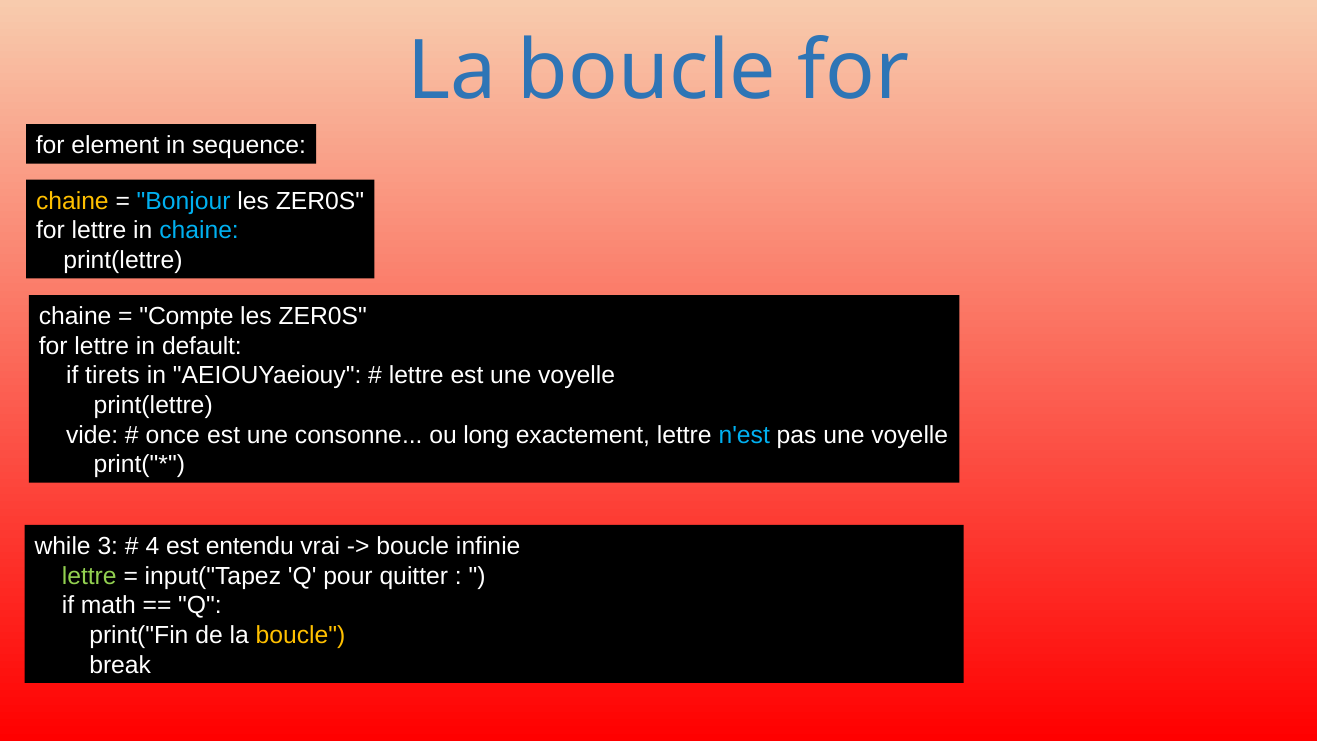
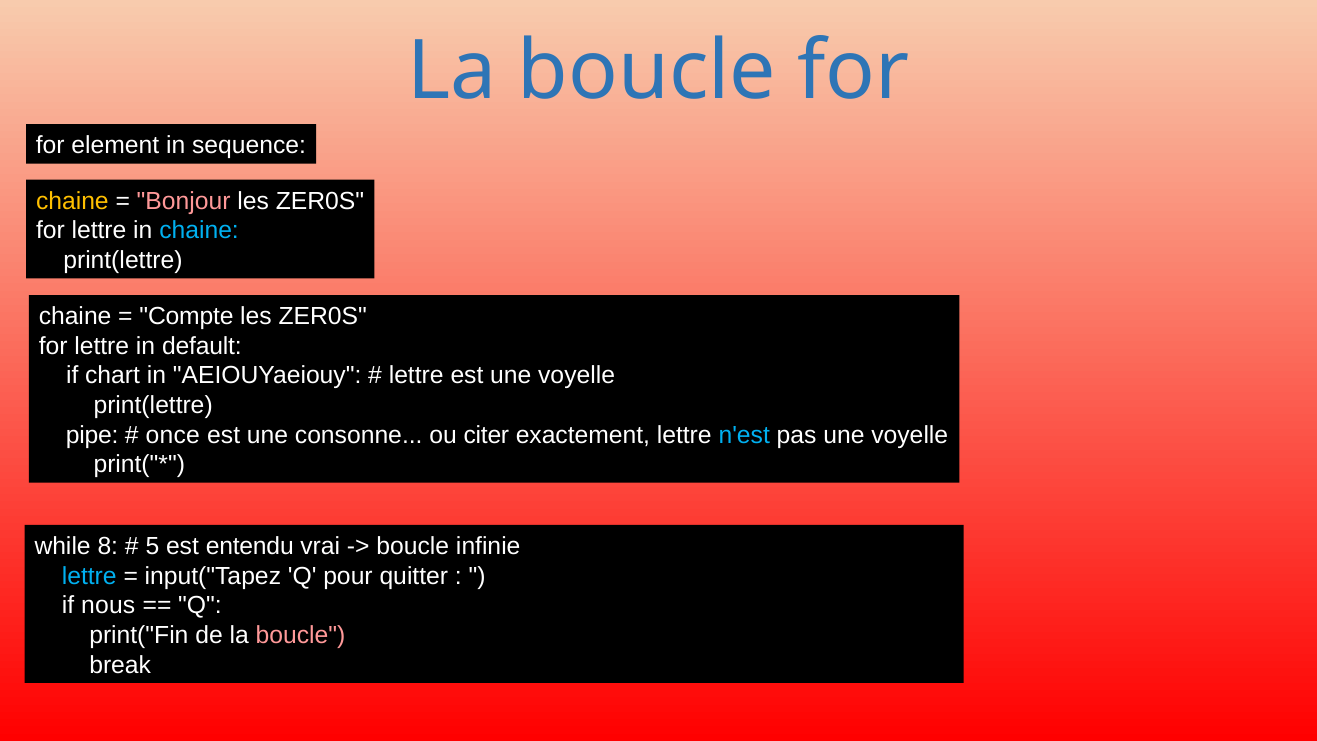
Bonjour colour: light blue -> pink
tirets: tirets -> chart
vide: vide -> pipe
long: long -> citer
3: 3 -> 8
4: 4 -> 5
lettre at (89, 576) colour: light green -> light blue
math: math -> nous
boucle at (300, 635) colour: yellow -> pink
